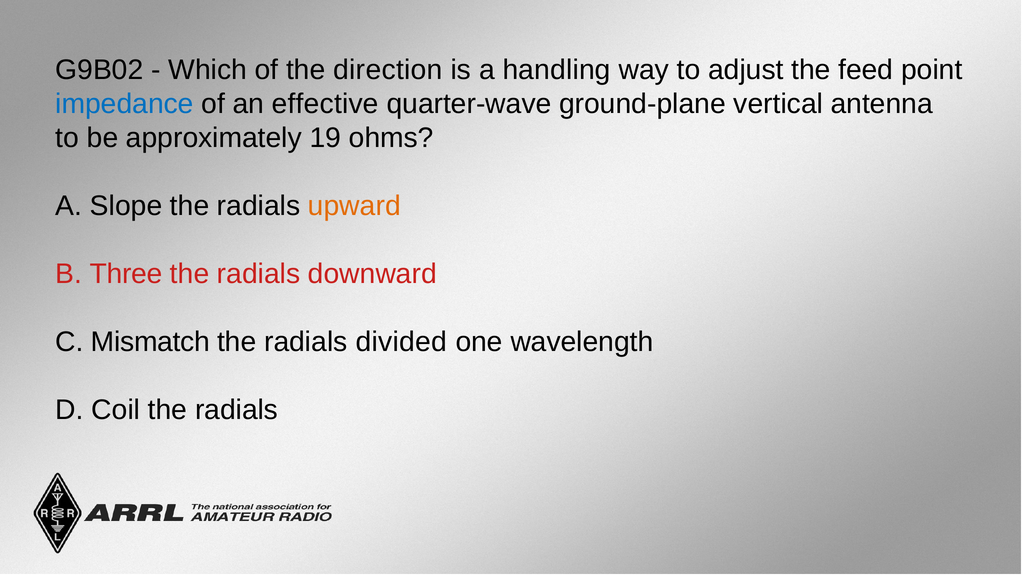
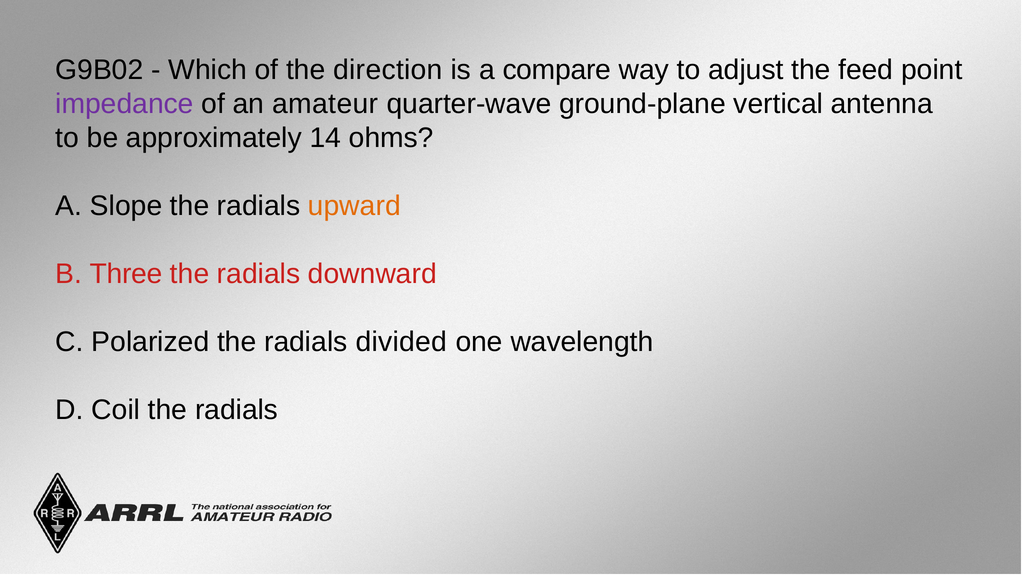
handling: handling -> compare
impedance colour: blue -> purple
effective: effective -> amateur
19: 19 -> 14
Mismatch: Mismatch -> Polarized
